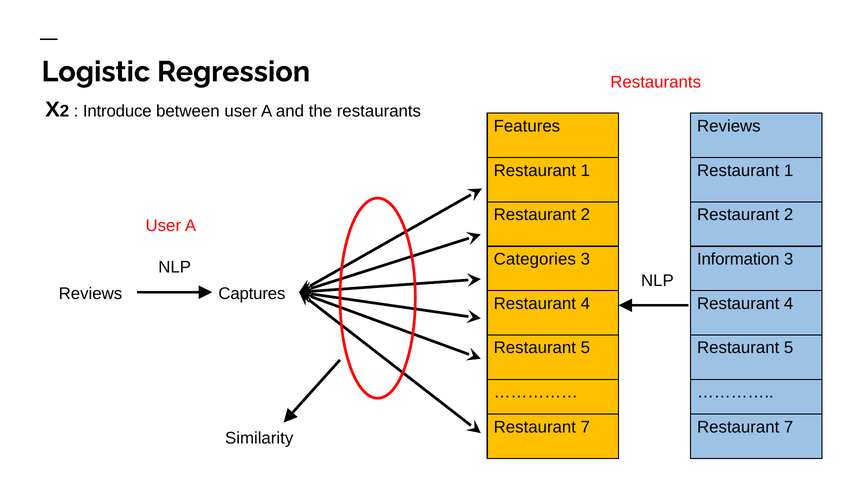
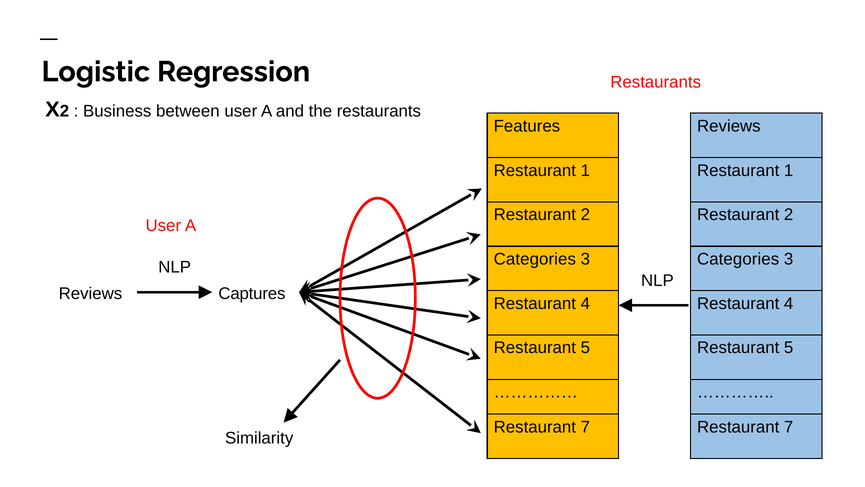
Introduce: Introduce -> Business
Information at (738, 259): Information -> Categories
